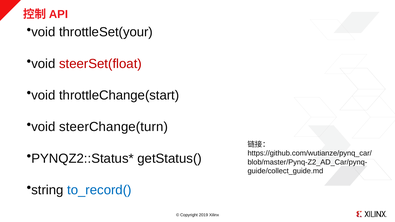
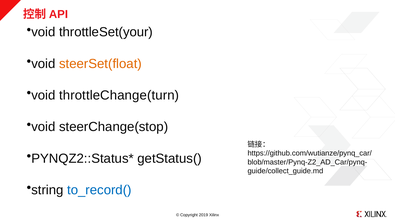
steerSet(float colour: red -> orange
throttleChange(start: throttleChange(start -> throttleChange(turn
steerChange(turn: steerChange(turn -> steerChange(stop
